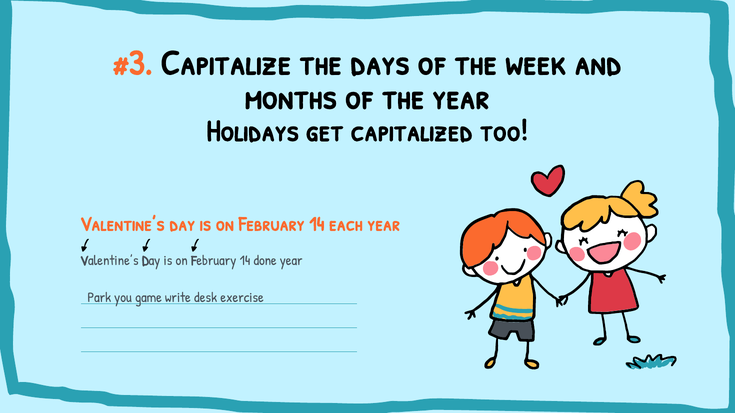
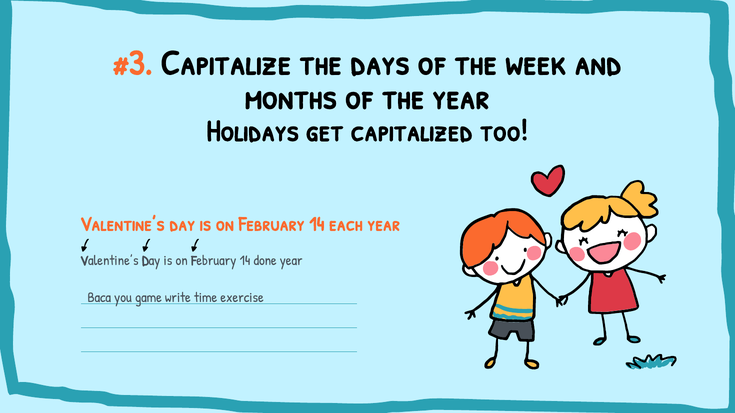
Park: Park -> Baca
desk: desk -> time
